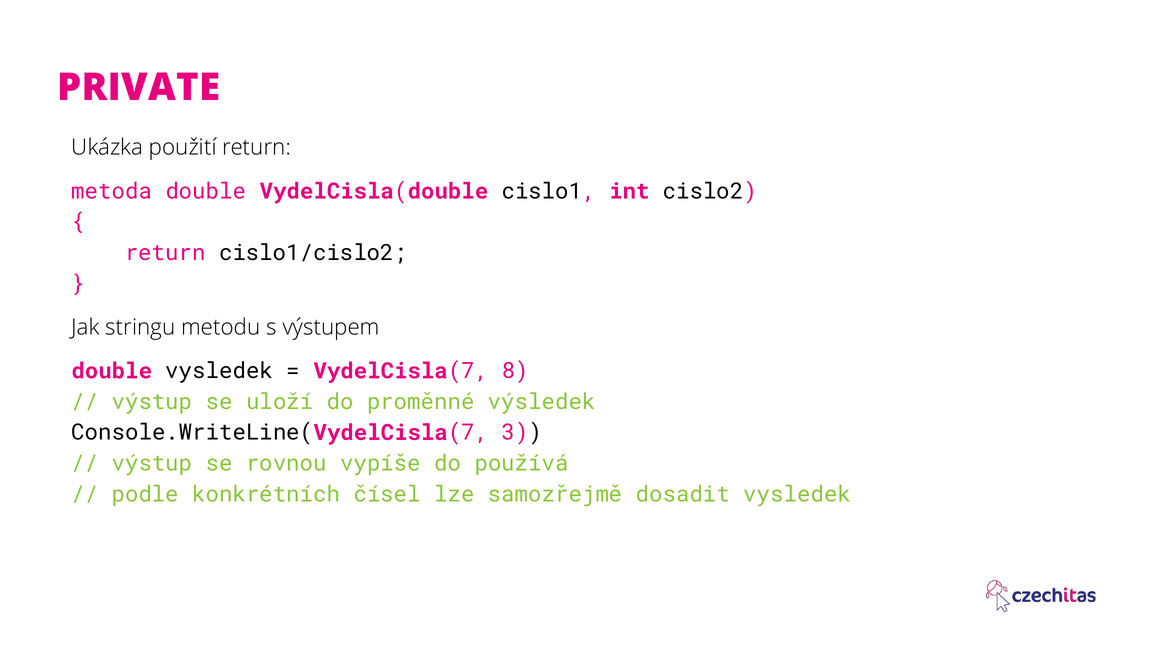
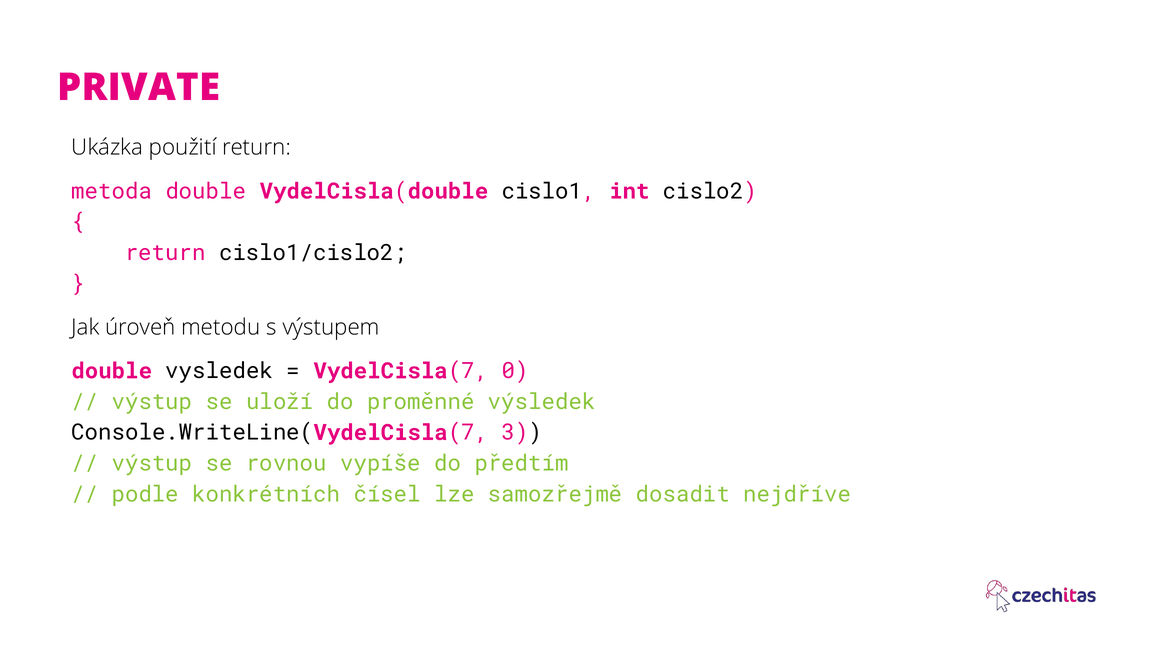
stringu: stringu -> úroveň
8: 8 -> 0
používá: používá -> předtím
dosadit vysledek: vysledek -> nejdříve
